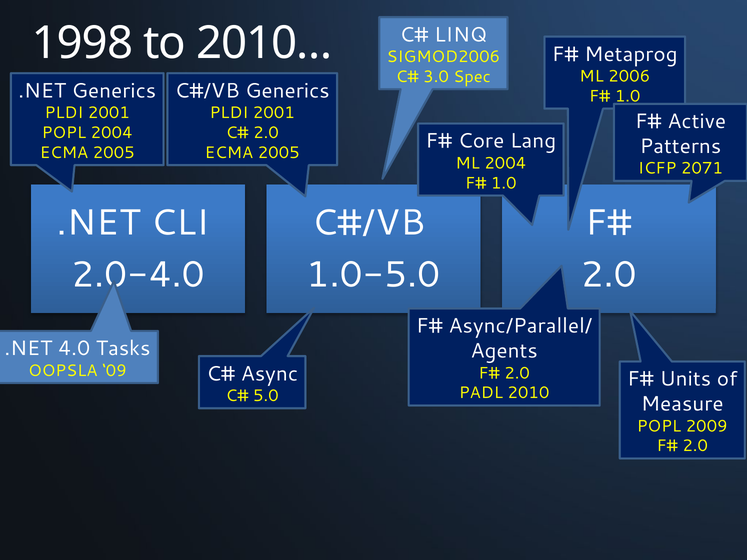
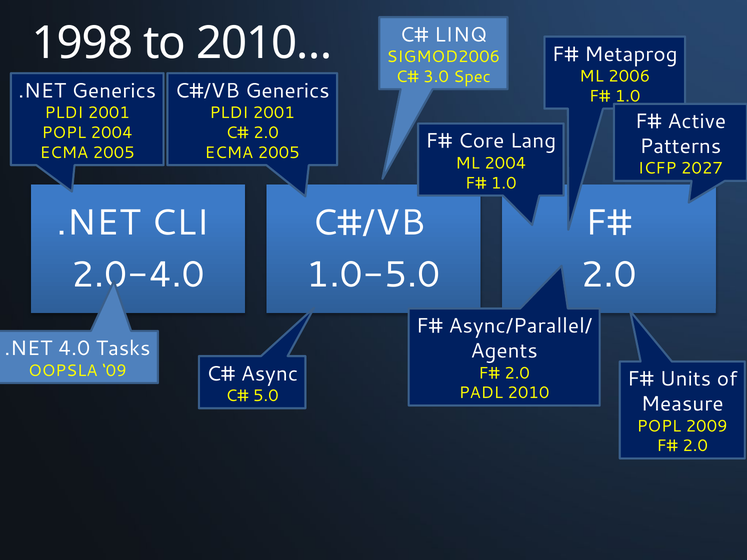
2071: 2071 -> 2027
